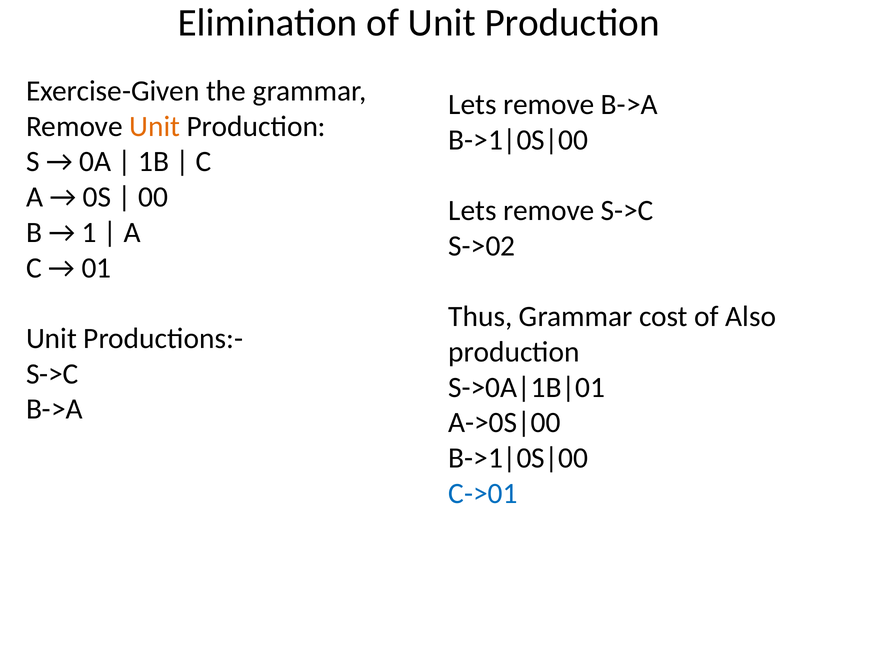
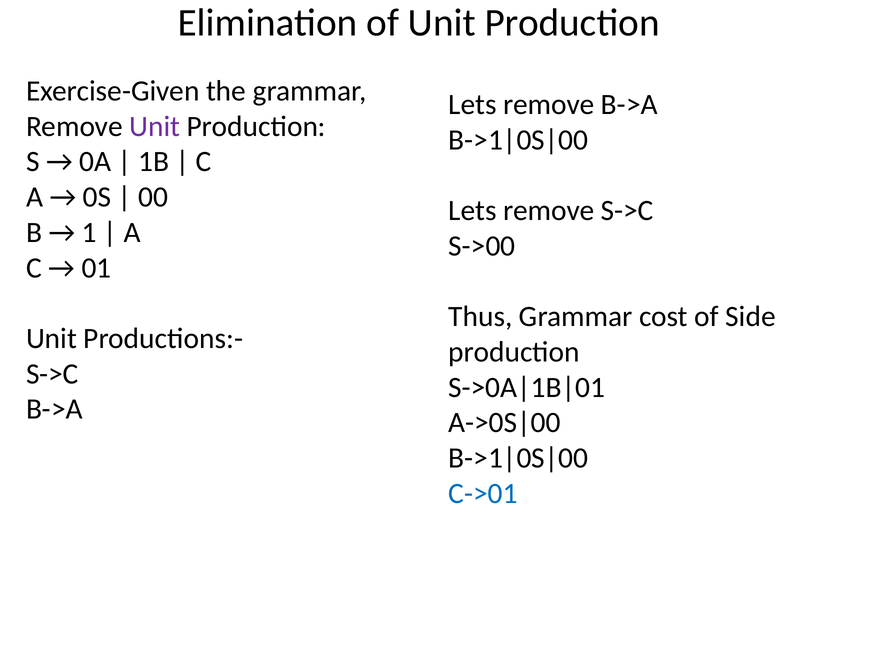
Unit at (155, 126) colour: orange -> purple
S->02: S->02 -> S->00
Also: Also -> Side
